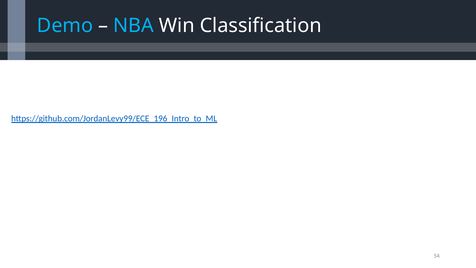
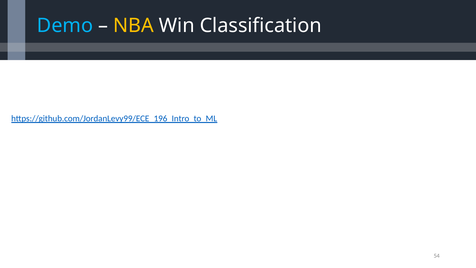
NBA colour: light blue -> yellow
